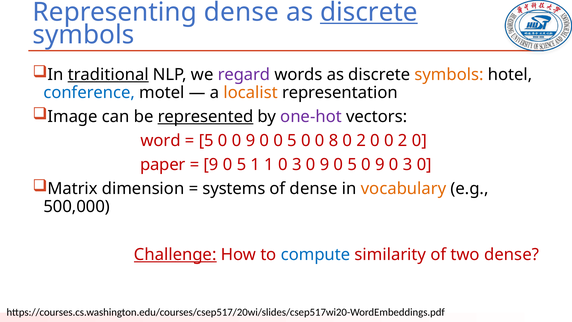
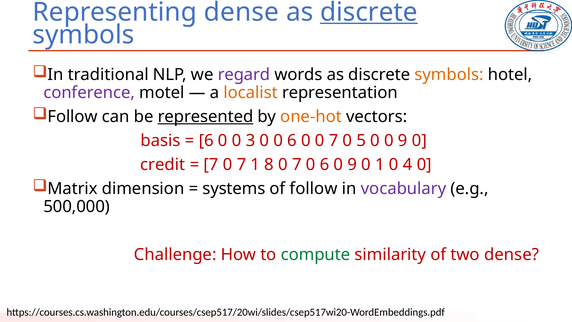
traditional underline: present -> none
conference colour: blue -> purple
Image at (73, 116): Image -> Follow
one-hot colour: purple -> orange
word: word -> basis
5 at (206, 140): 5 -> 6
0 0 9: 9 -> 3
0 0 5: 5 -> 6
0 0 8: 8 -> 7
2 at (361, 140): 2 -> 5
0 0 2: 2 -> 9
paper: paper -> credit
9 at (211, 164): 9 -> 7
5 at (241, 164): 5 -> 7
1 1: 1 -> 8
3 at (297, 164): 3 -> 7
9 at (325, 164): 9 -> 6
5 at (352, 164): 5 -> 9
9 at (380, 164): 9 -> 1
3 at (408, 164): 3 -> 4
of dense: dense -> follow
vocabulary colour: orange -> purple
Challenge underline: present -> none
compute colour: blue -> green
